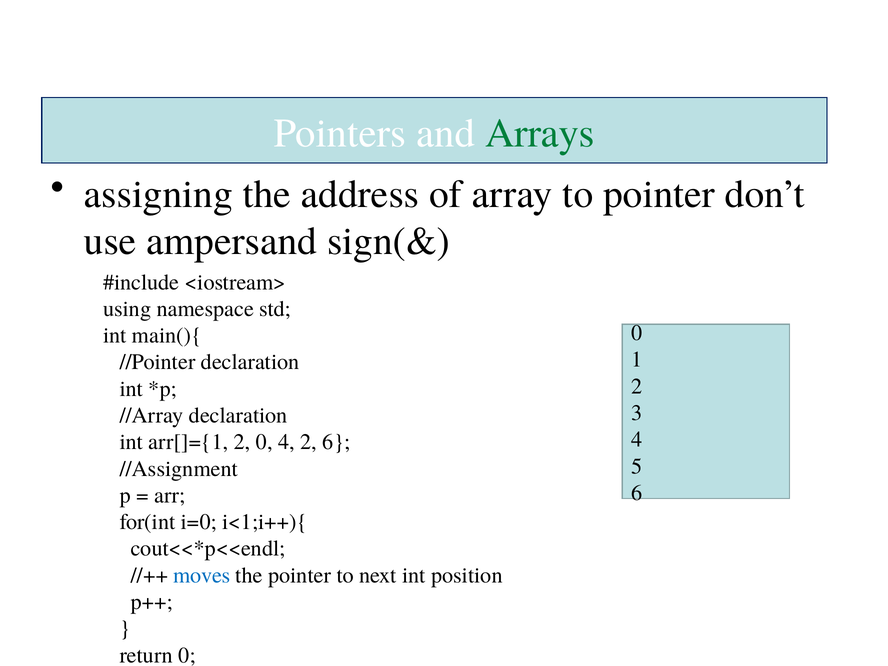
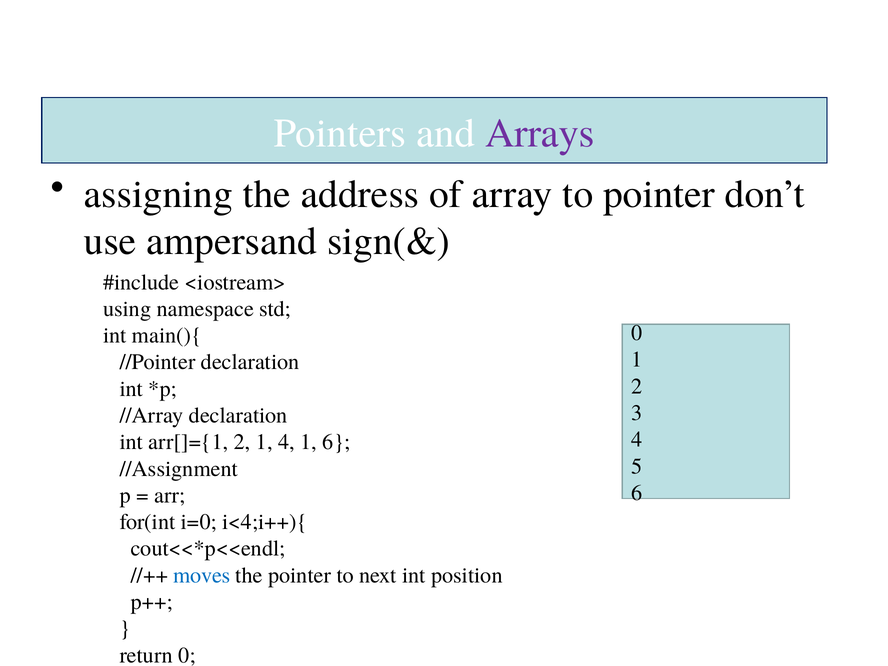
Arrays colour: green -> purple
2 0: 0 -> 1
4 2: 2 -> 1
i<1;i++){: i<1;i++){ -> i<4;i++){
